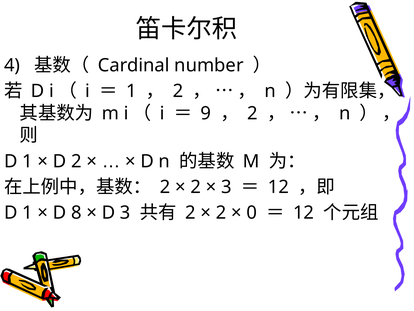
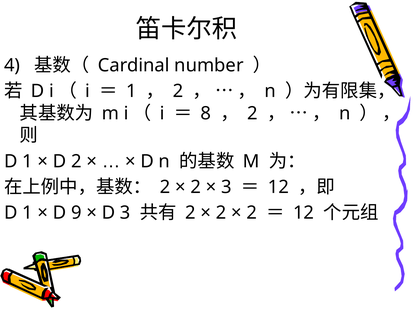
9: 9 -> 8
8: 8 -> 9
0 at (252, 213): 0 -> 2
